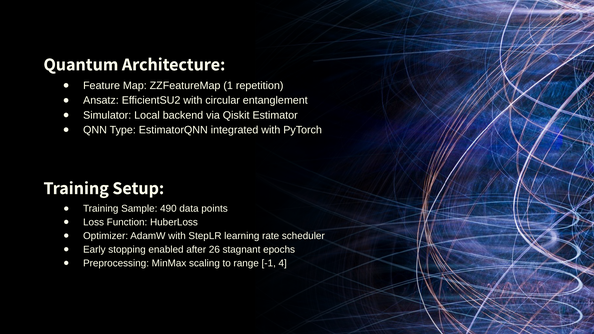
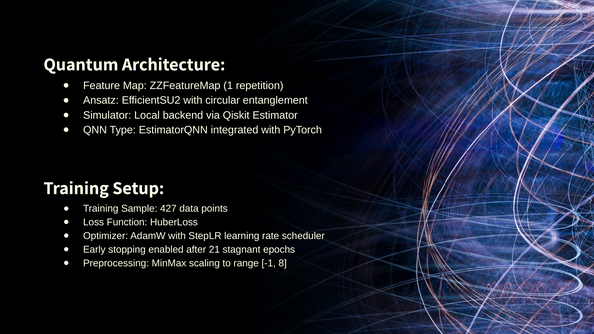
490: 490 -> 427
26: 26 -> 21
4: 4 -> 8
